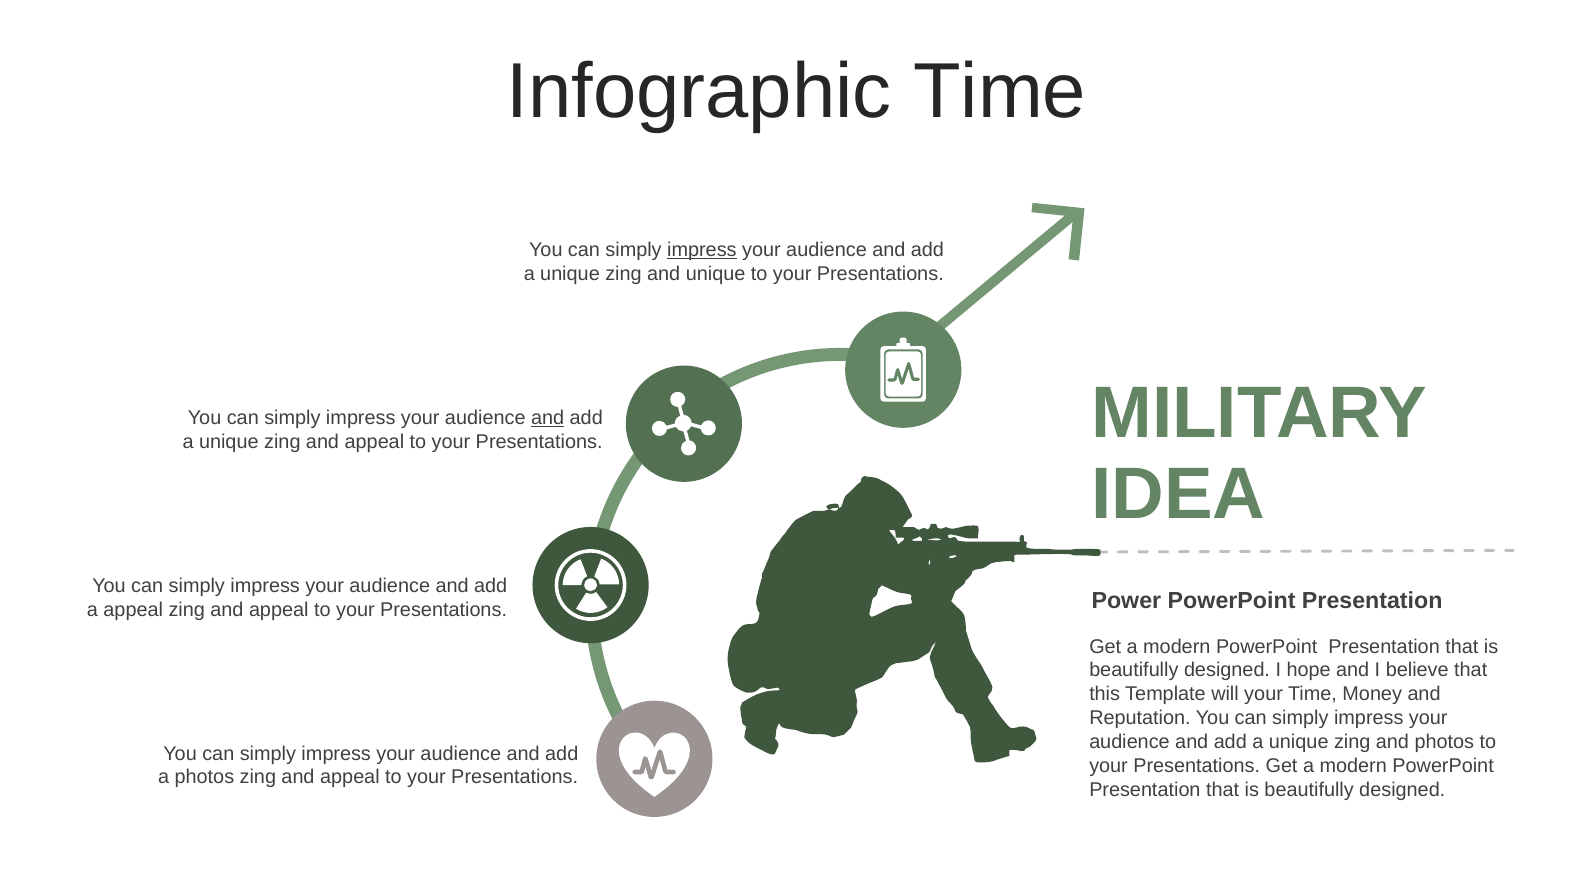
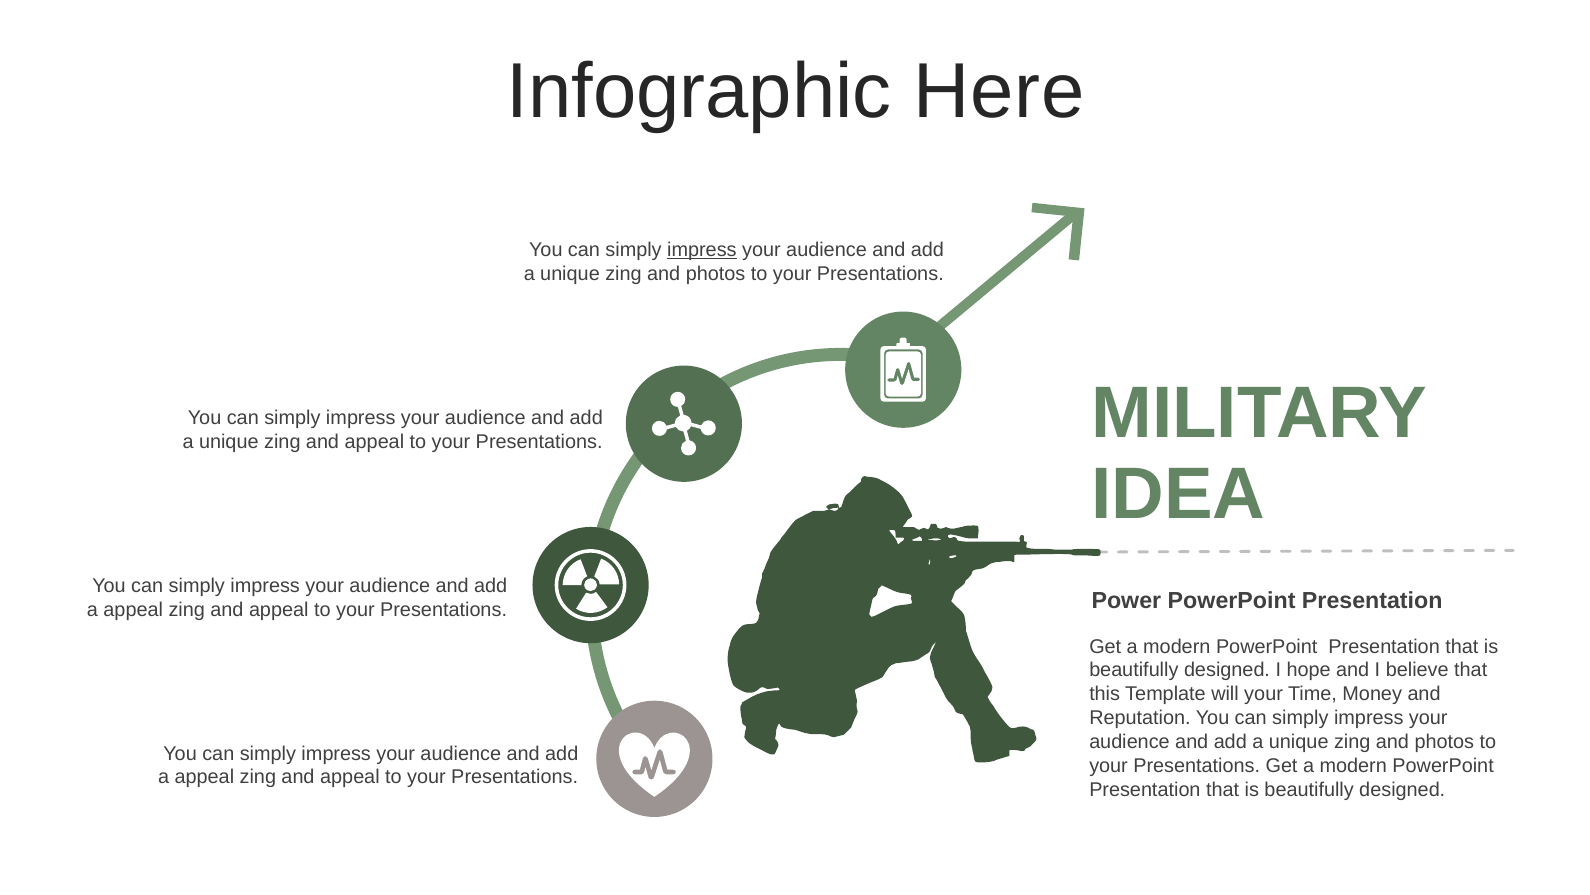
Infographic Time: Time -> Here
unique at (716, 274): unique -> photos
and at (548, 418) underline: present -> none
photos at (204, 777): photos -> appeal
